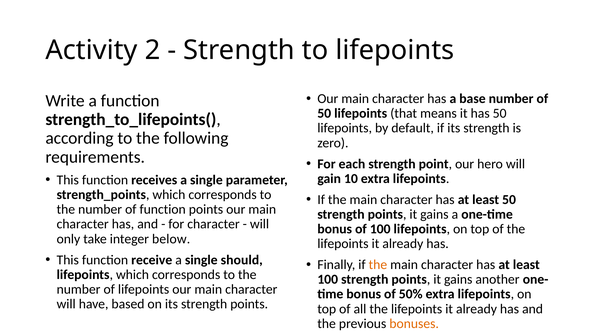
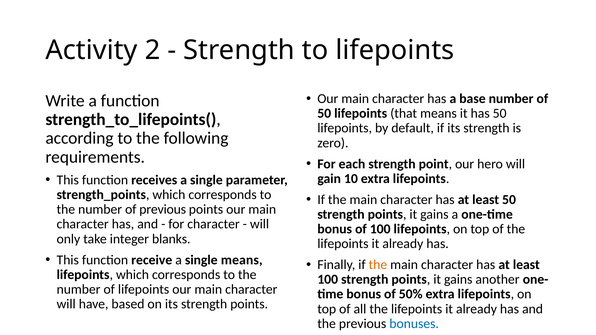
of function: function -> previous
below: below -> blanks
single should: should -> means
bonuses colour: orange -> blue
